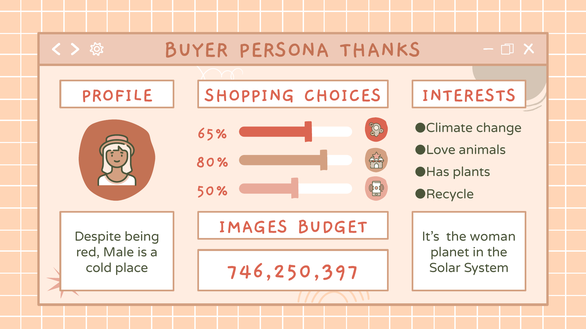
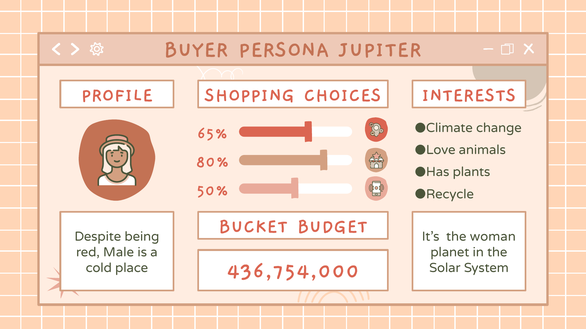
THANKS: THANKS -> JUPITER
IMAGES: IMAGES -> BUCKET
746,250,397: 746,250,397 -> 436,754,000
